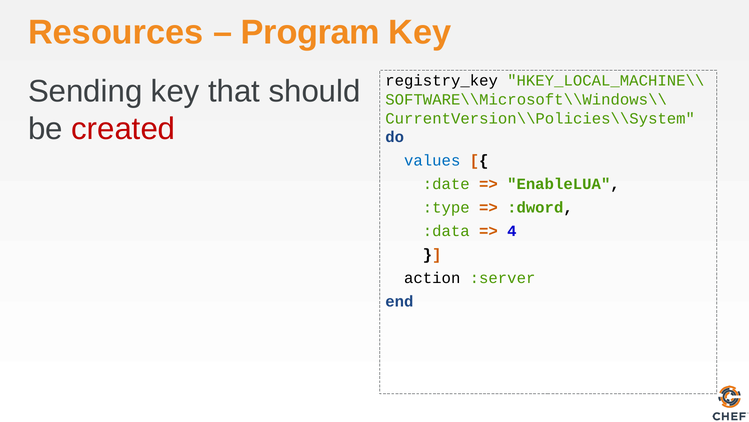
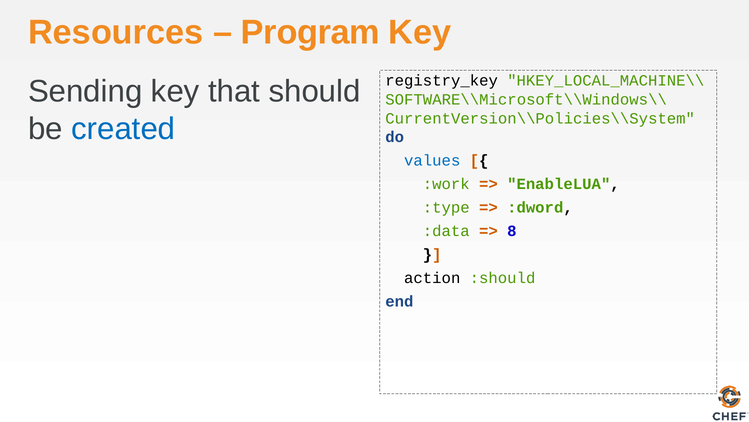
created colour: red -> blue
:date: :date -> :work
4: 4 -> 8
:server: :server -> :should
